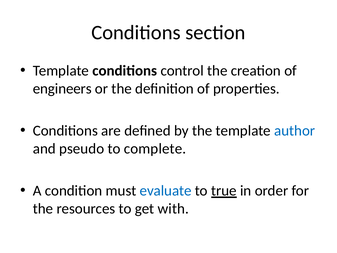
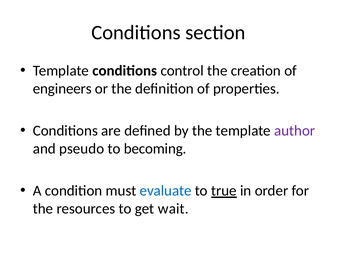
author colour: blue -> purple
complete: complete -> becoming
with: with -> wait
